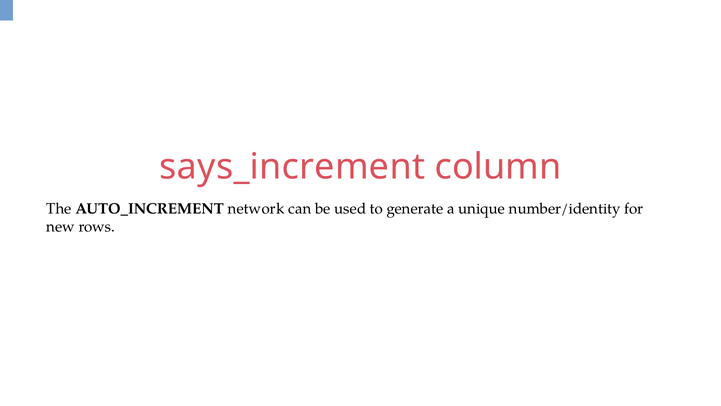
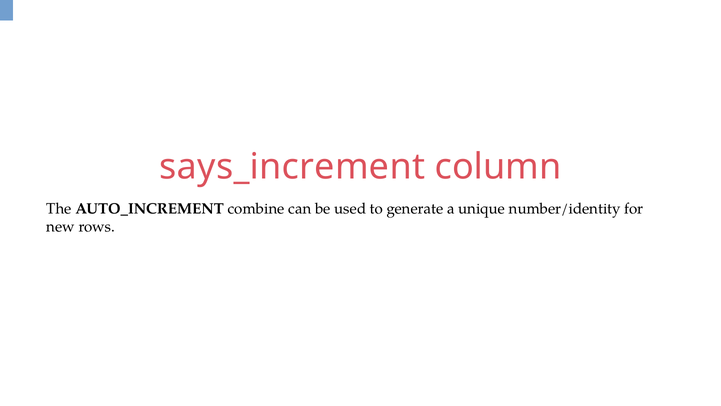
network: network -> combine
